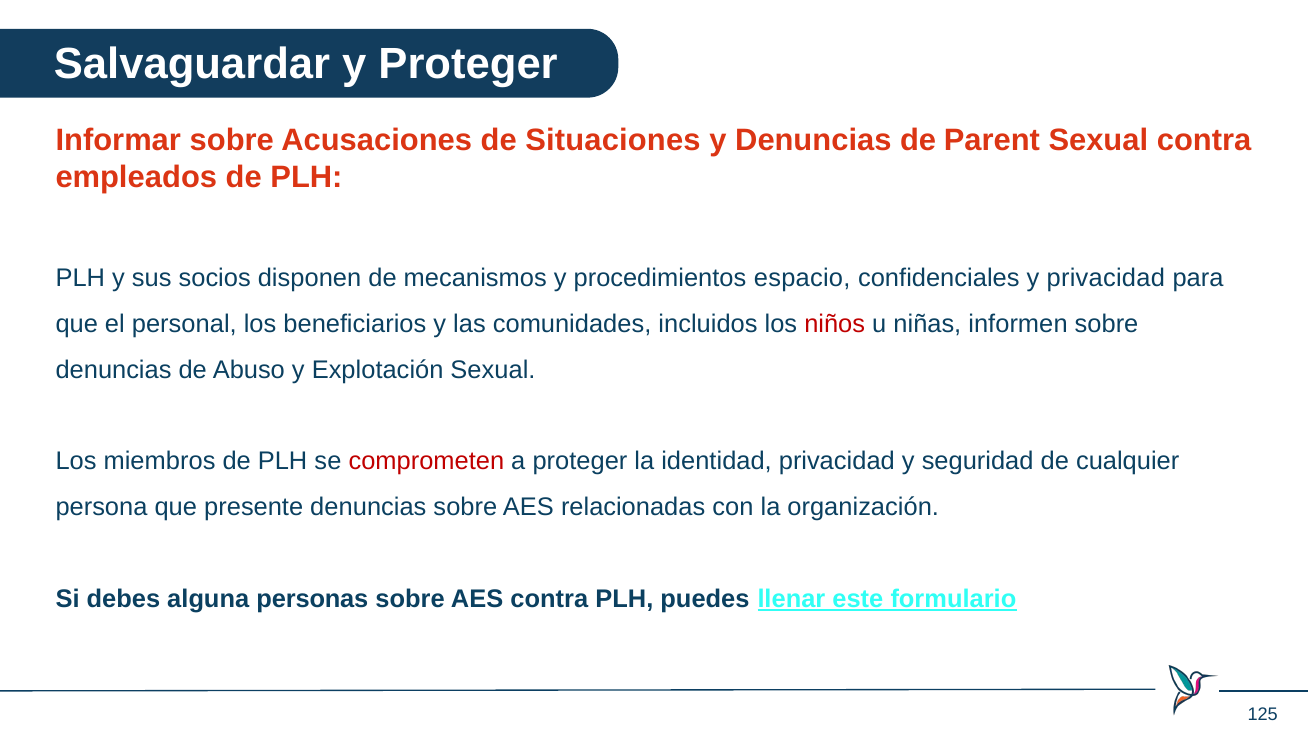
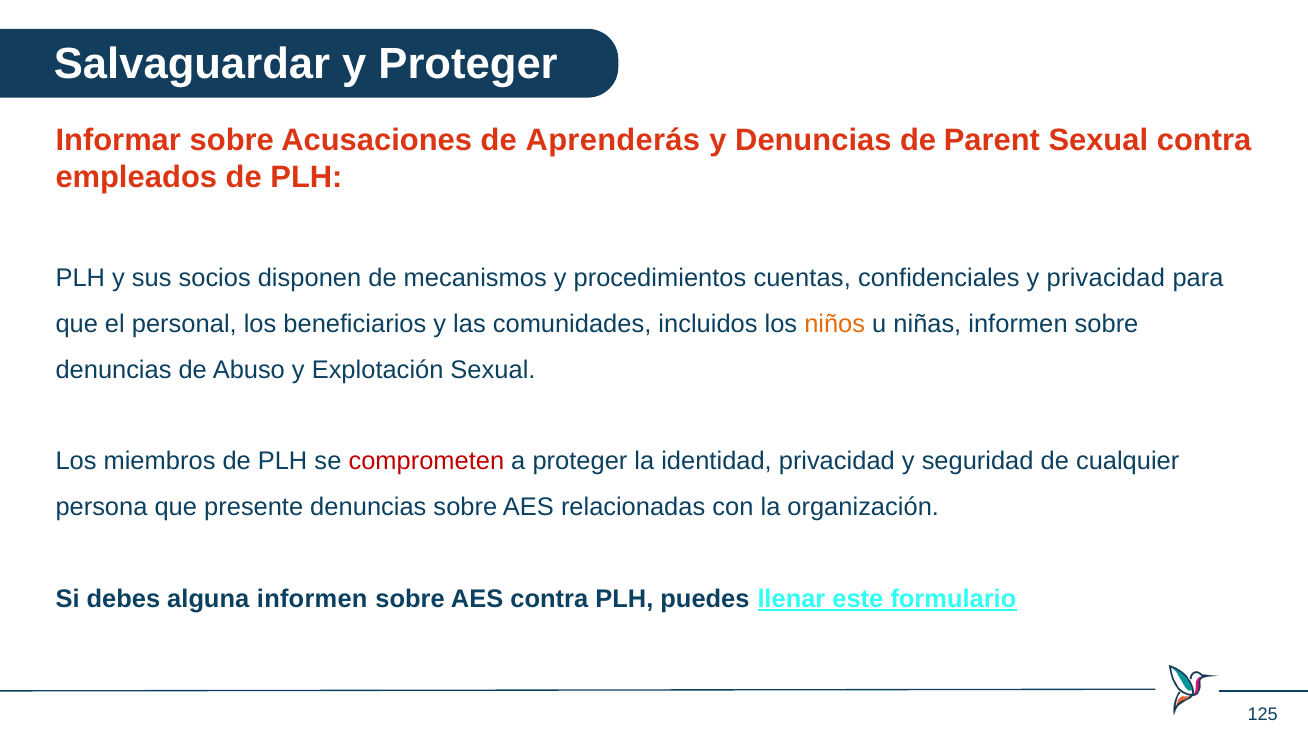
Situaciones: Situaciones -> Aprenderás
espacio: espacio -> cuentas
niños colour: red -> orange
alguna personas: personas -> informen
